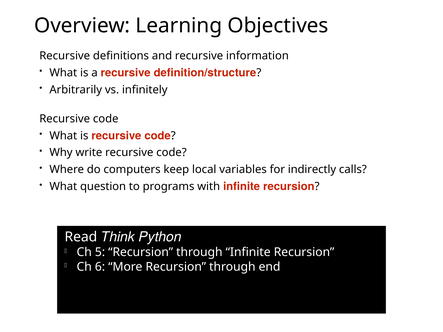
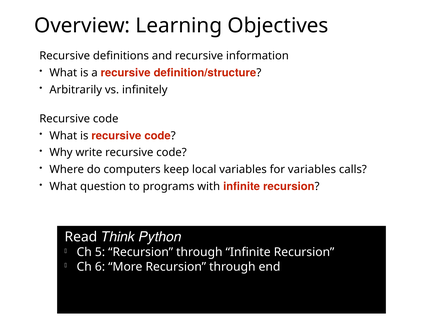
for indirectly: indirectly -> variables
